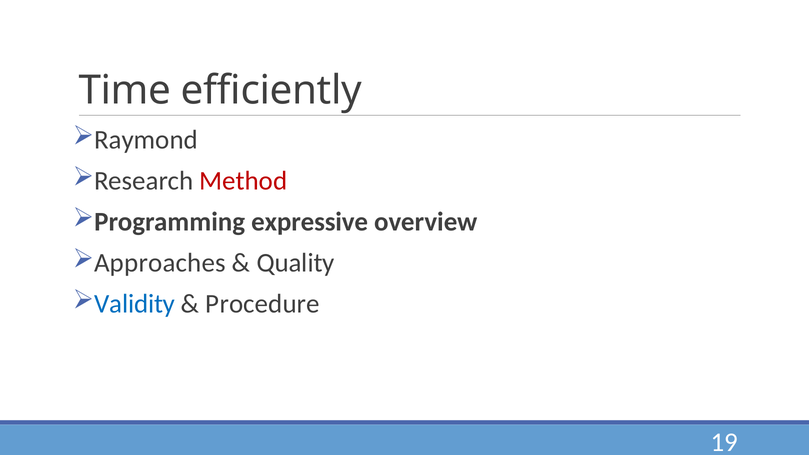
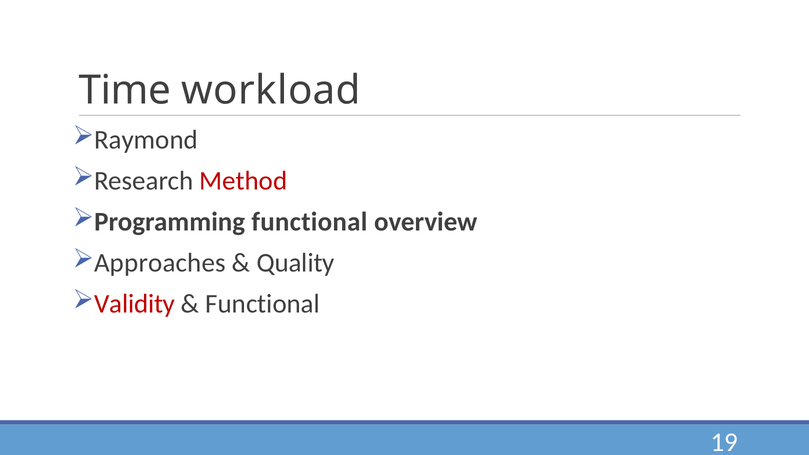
efficiently: efficiently -> workload
Programming expressive: expressive -> functional
Validity colour: blue -> red
Procedure at (263, 304): Procedure -> Functional
